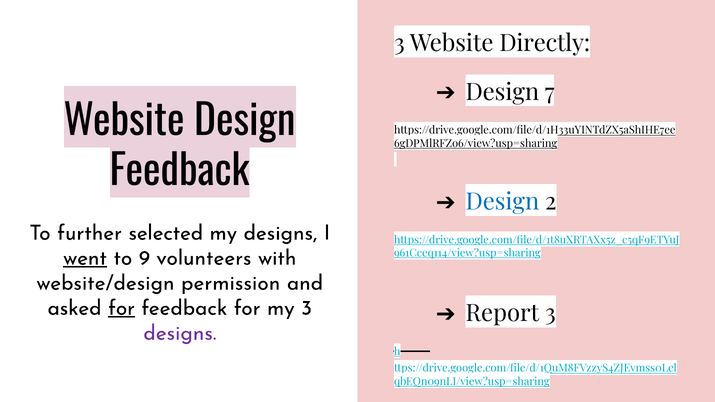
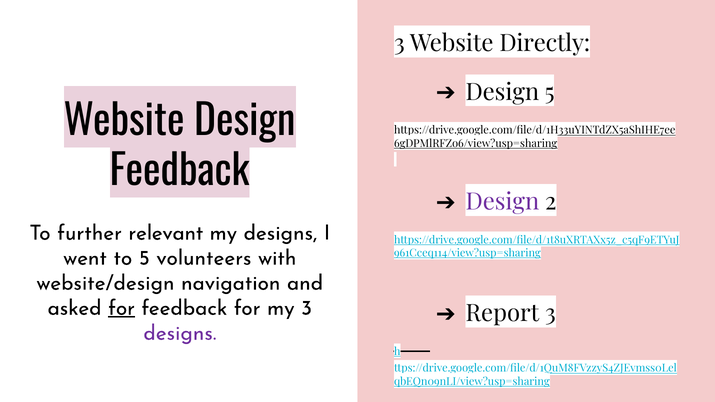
Design 7: 7 -> 5
Design at (502, 202) colour: blue -> purple
selected: selected -> relevant
went underline: present -> none
to 9: 9 -> 5
permission: permission -> navigation
